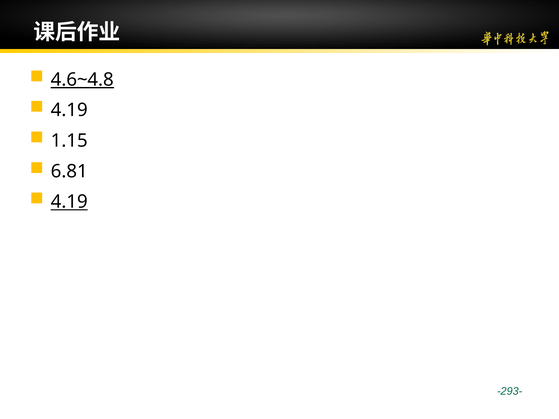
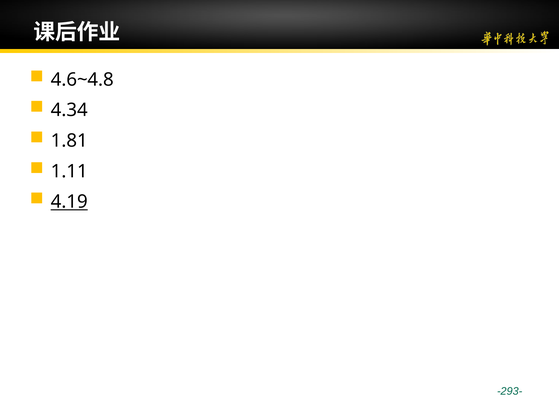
4.6~4.8 underline: present -> none
4.19 at (69, 110): 4.19 -> 4.34
1.15: 1.15 -> 1.81
6.81: 6.81 -> 1.11
